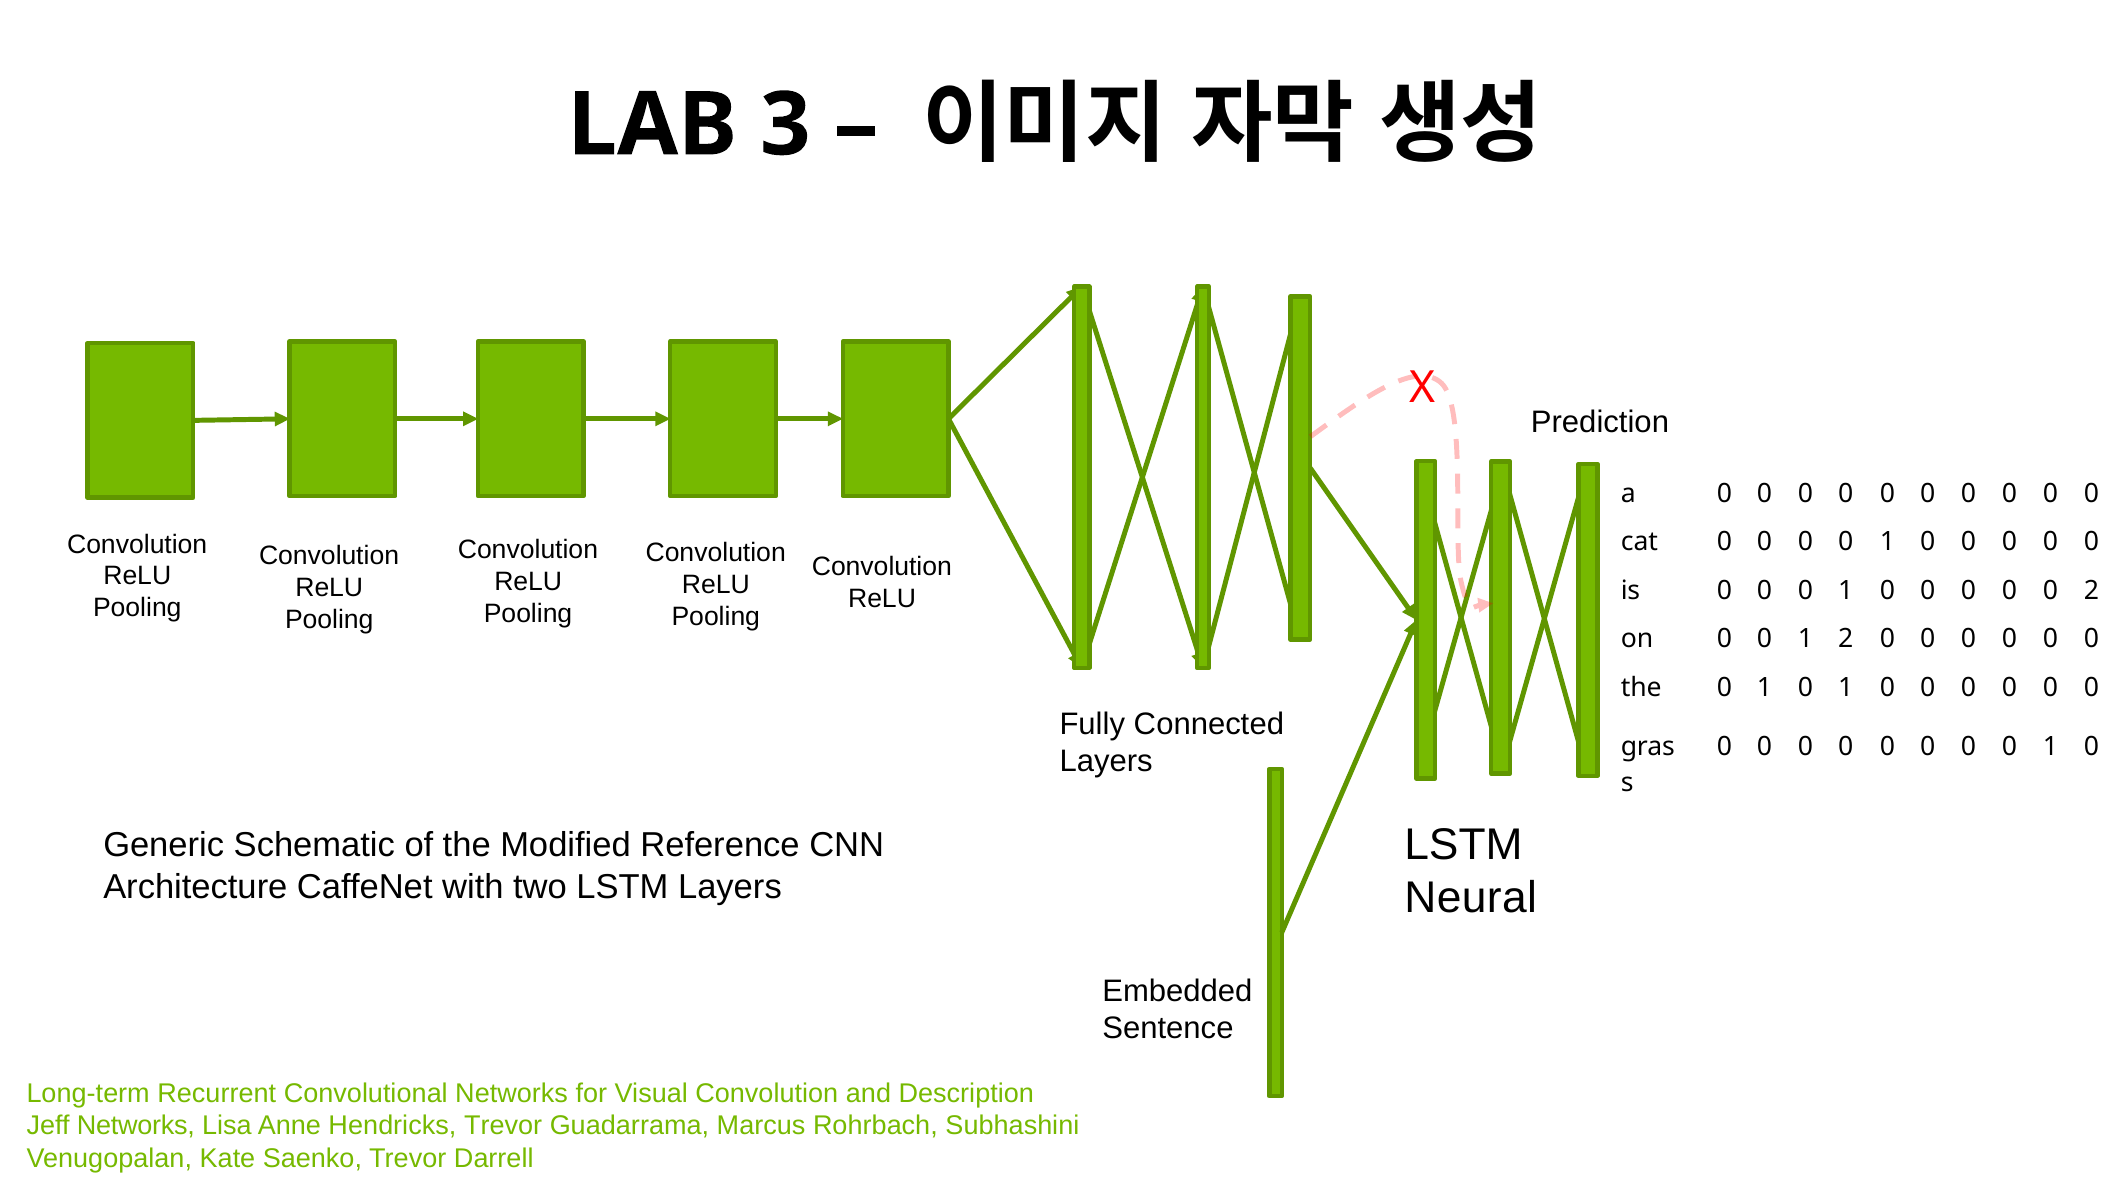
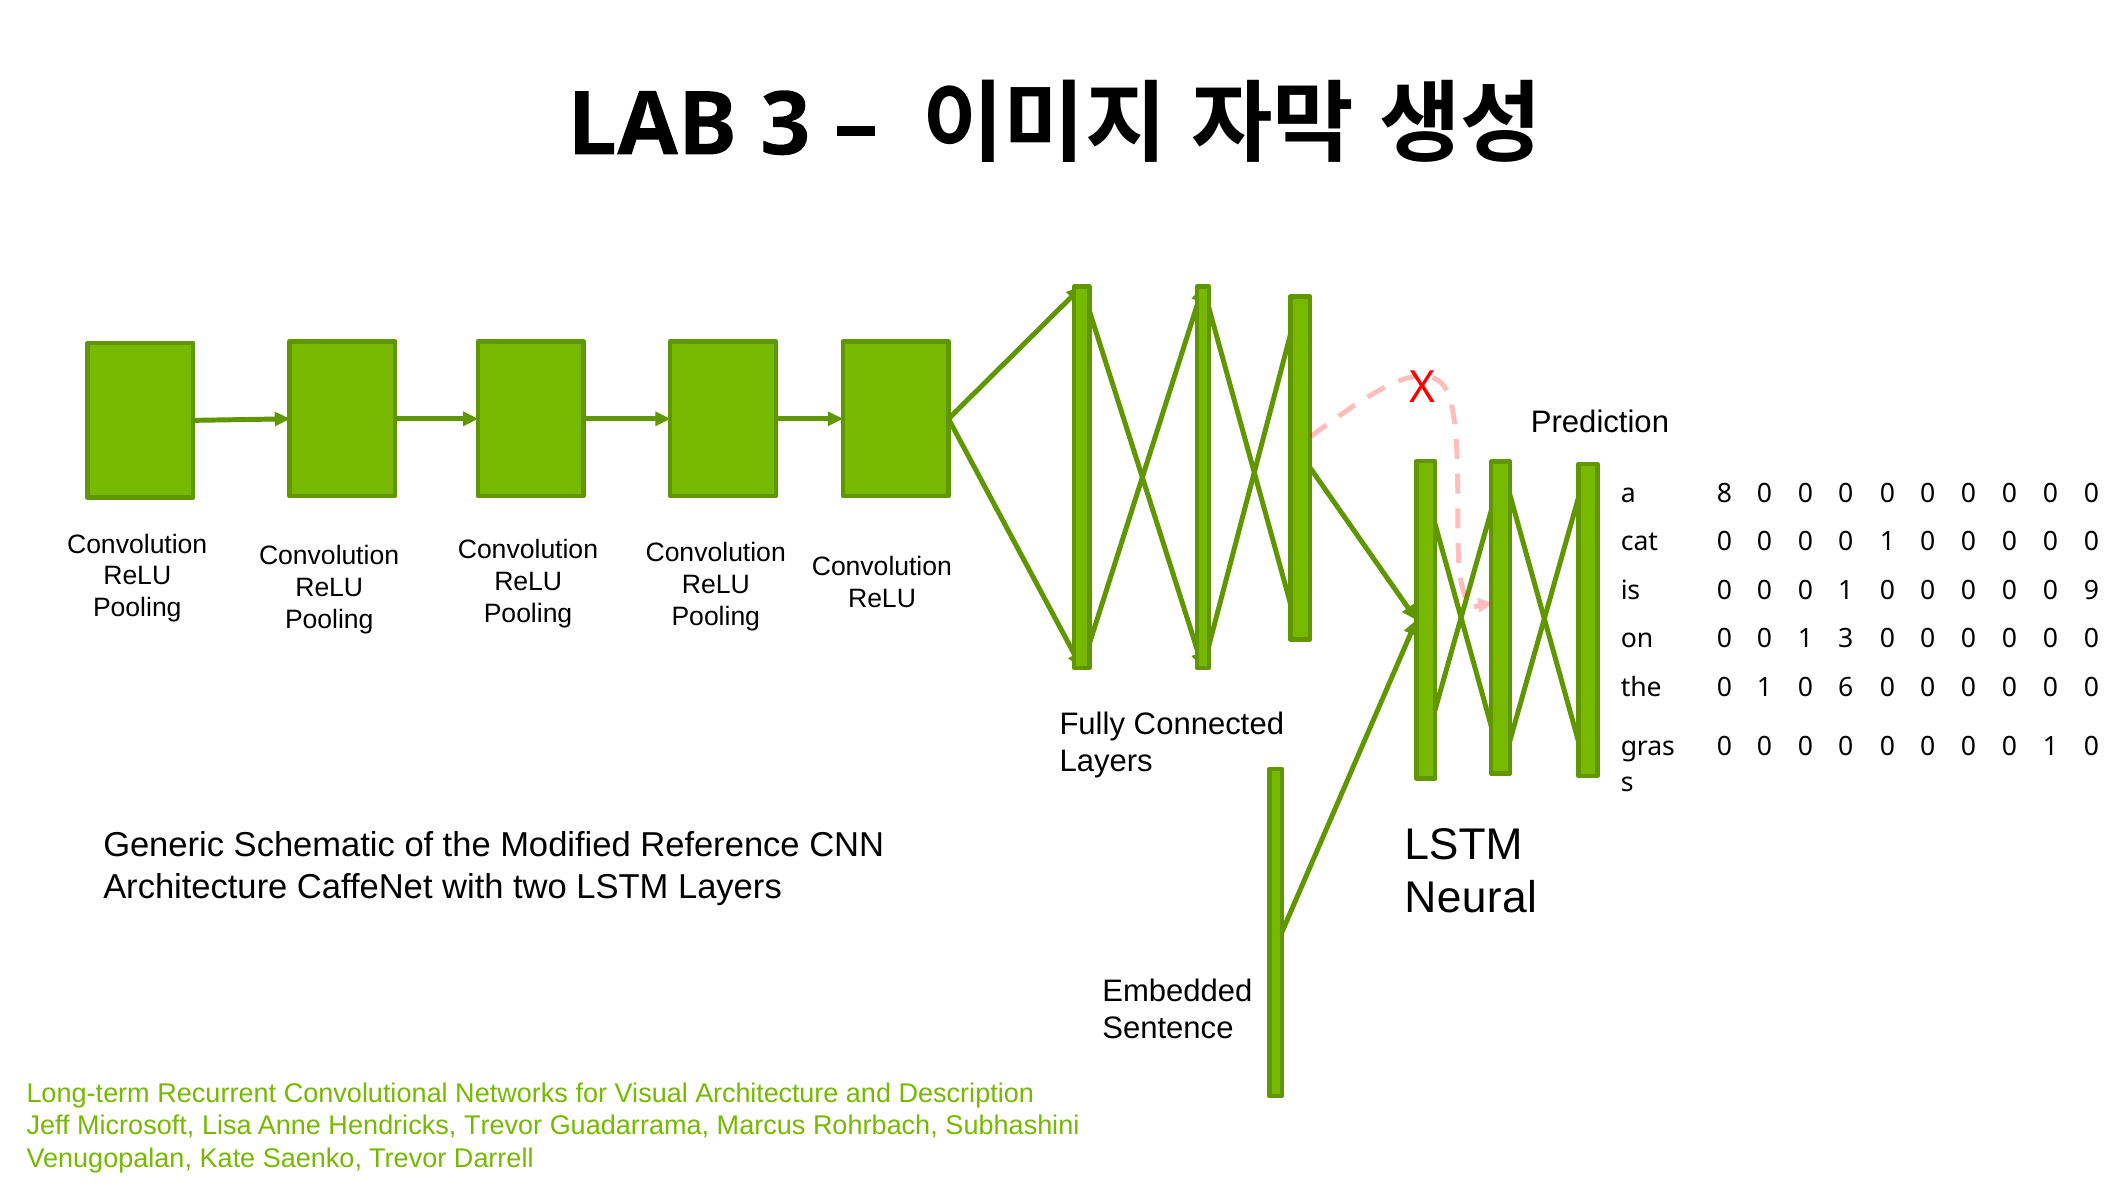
a 0: 0 -> 8
0 2: 2 -> 9
1 2: 2 -> 3
1 0 1: 1 -> 6
Visual Convolution: Convolution -> Architecture
Jeff Networks: Networks -> Microsoft
